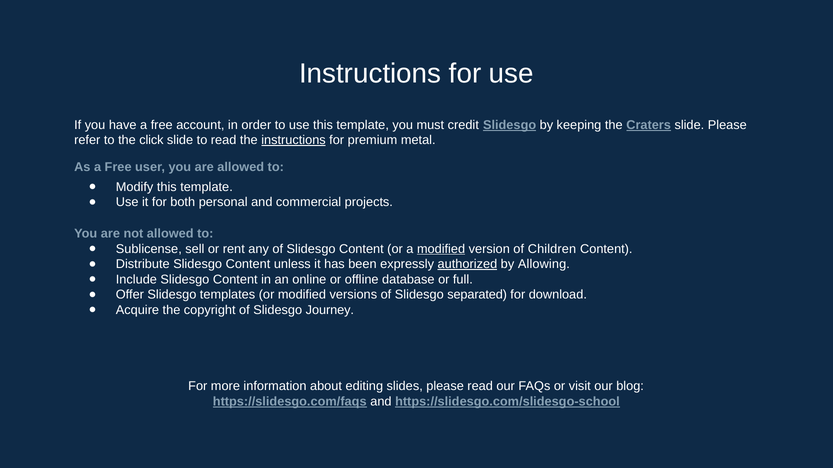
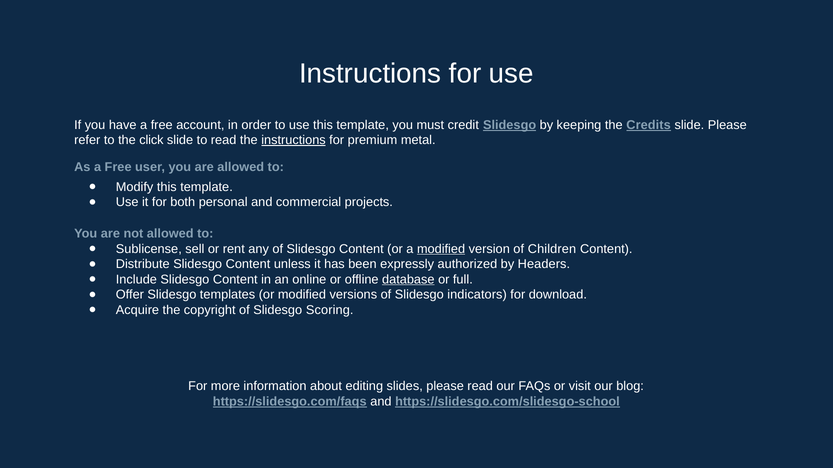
Craters: Craters -> Credits
authorized underline: present -> none
Allowing: Allowing -> Headers
database underline: none -> present
separated: separated -> indicators
Journey: Journey -> Scoring
